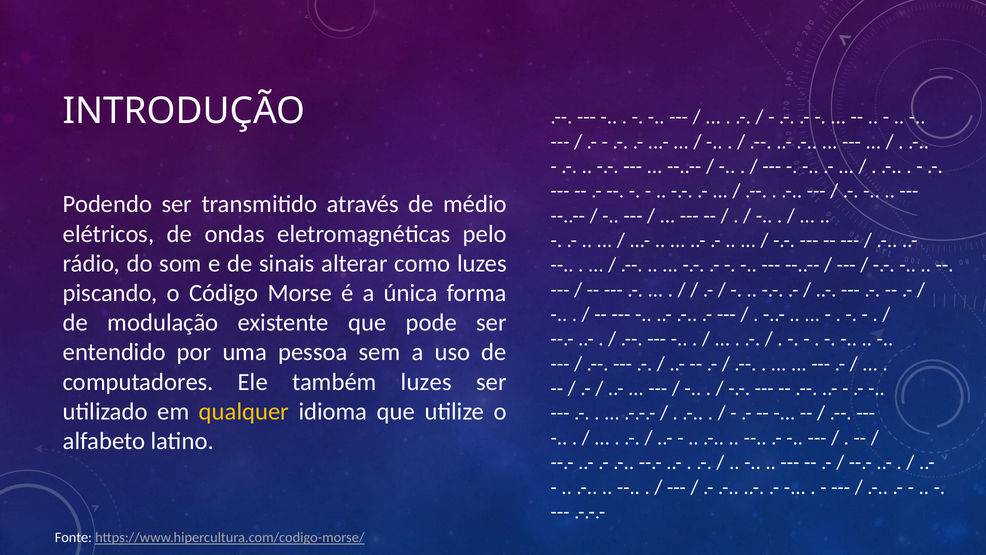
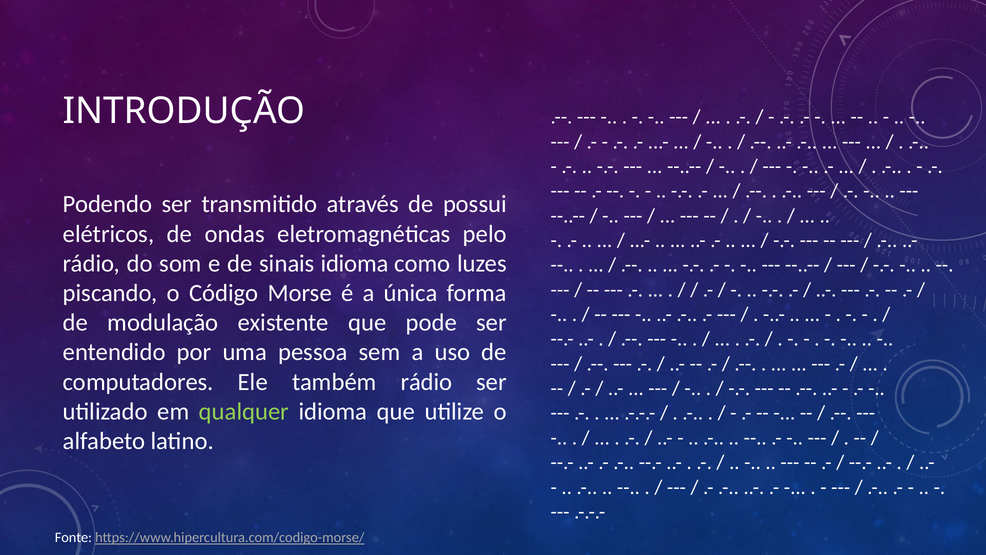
médio: médio -> possui
sinais alterar: alterar -> idioma
também luzes: luzes -> rádio
qualquer colour: yellow -> light green
